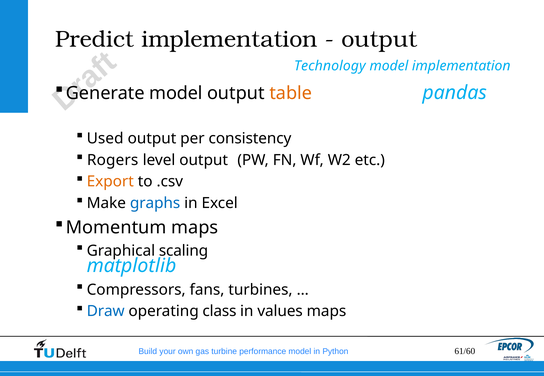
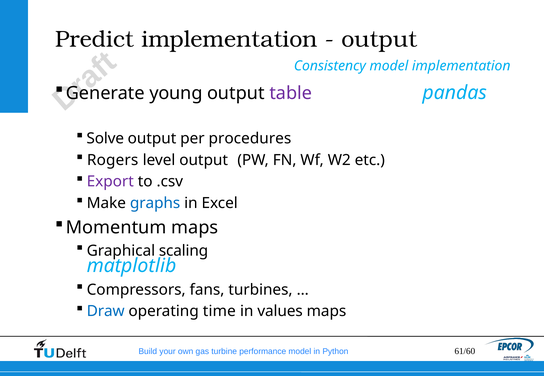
Technology: Technology -> Consistency
model at (176, 93): model -> young
table colour: orange -> purple
Used: Used -> Solve
consistency: consistency -> procedures
Export colour: orange -> purple
class: class -> time
